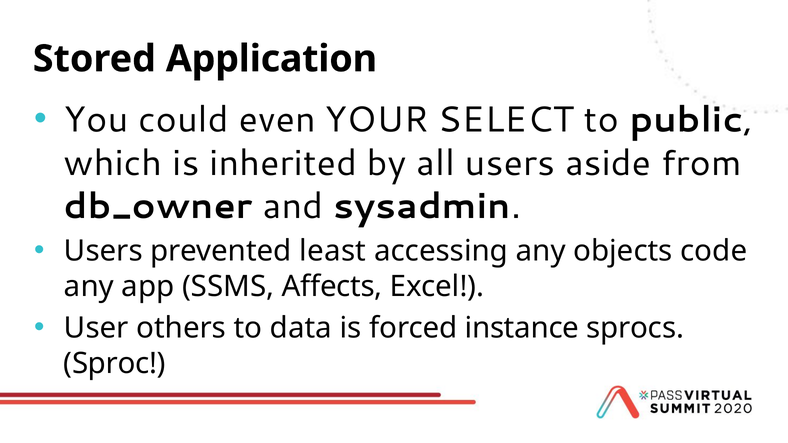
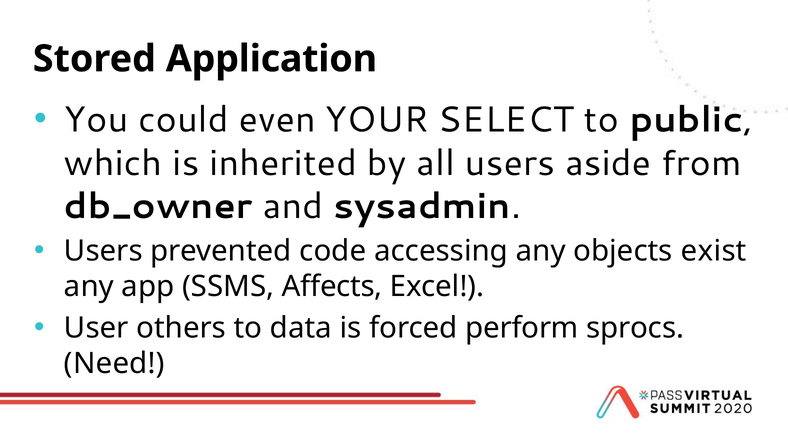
least: least -> code
code: code -> exist
instance: instance -> perform
Sproc: Sproc -> Need
